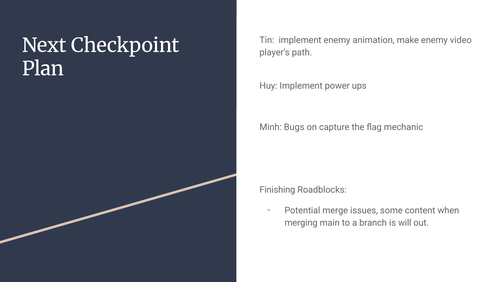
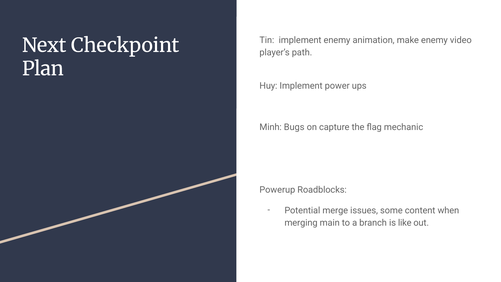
Finishing: Finishing -> Powerup
will: will -> like
